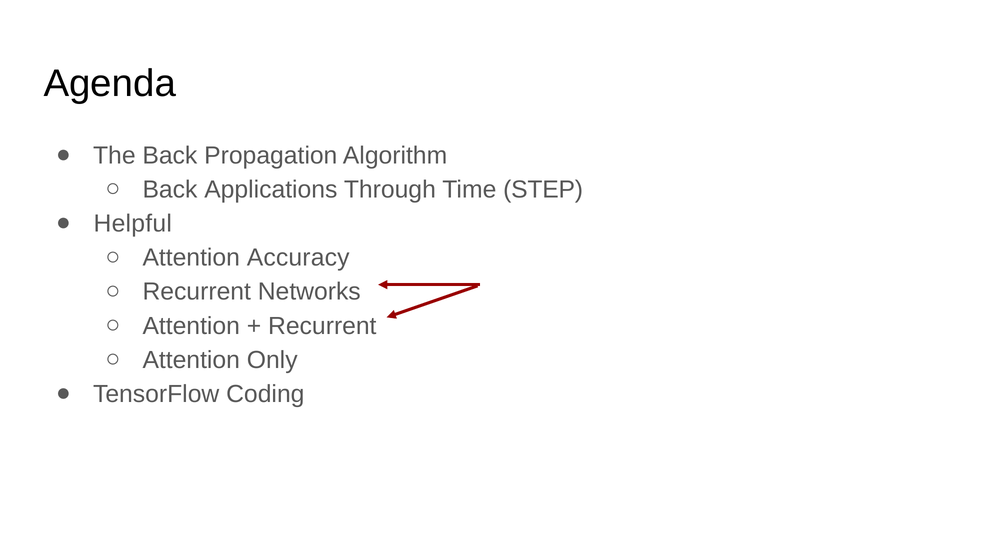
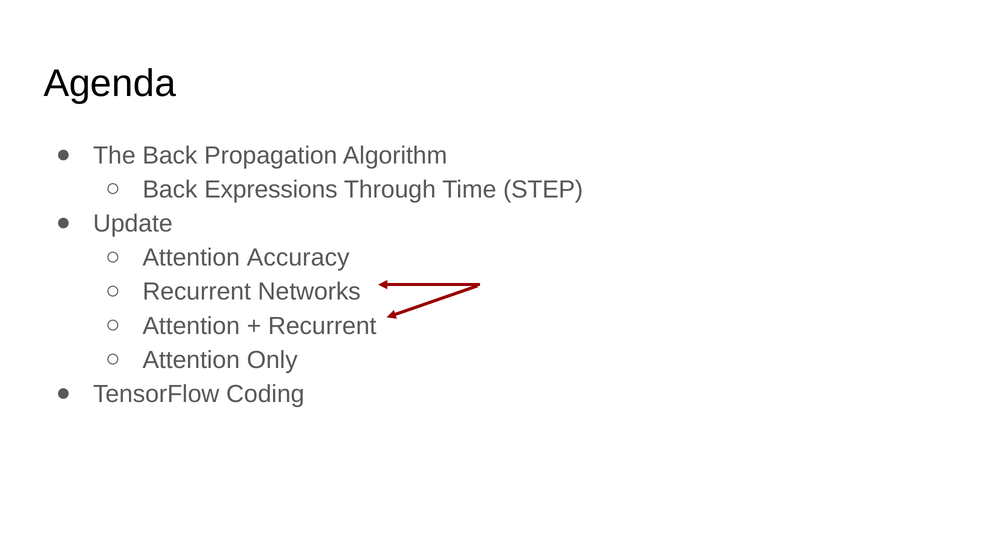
Applications: Applications -> Expressions
Helpful: Helpful -> Update
